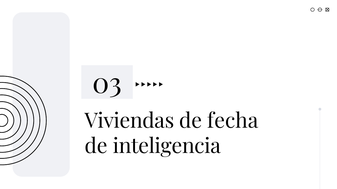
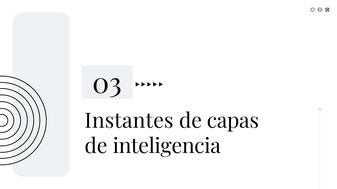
Viviendas: Viviendas -> Instantes
fecha: fecha -> capas
